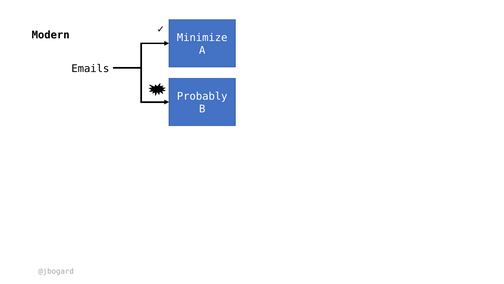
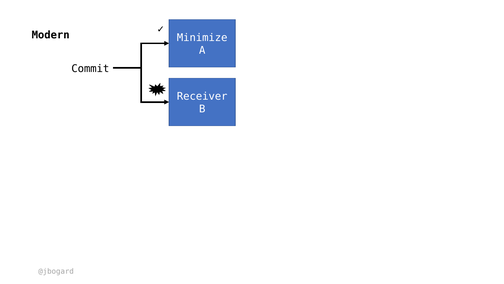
Emails: Emails -> Commit
Probably: Probably -> Receiver
